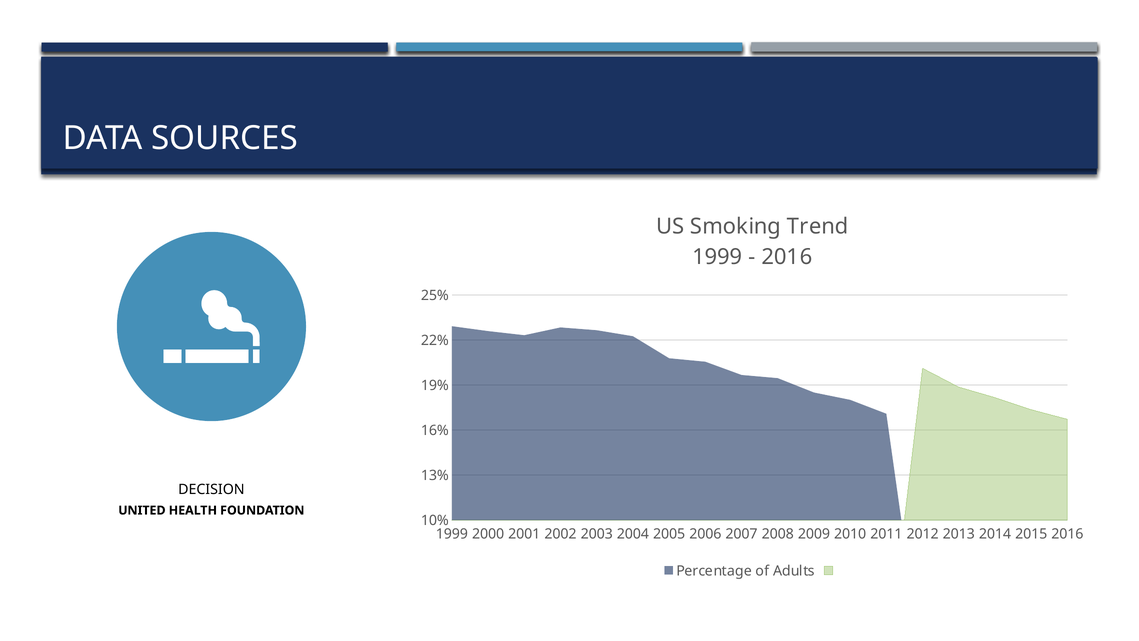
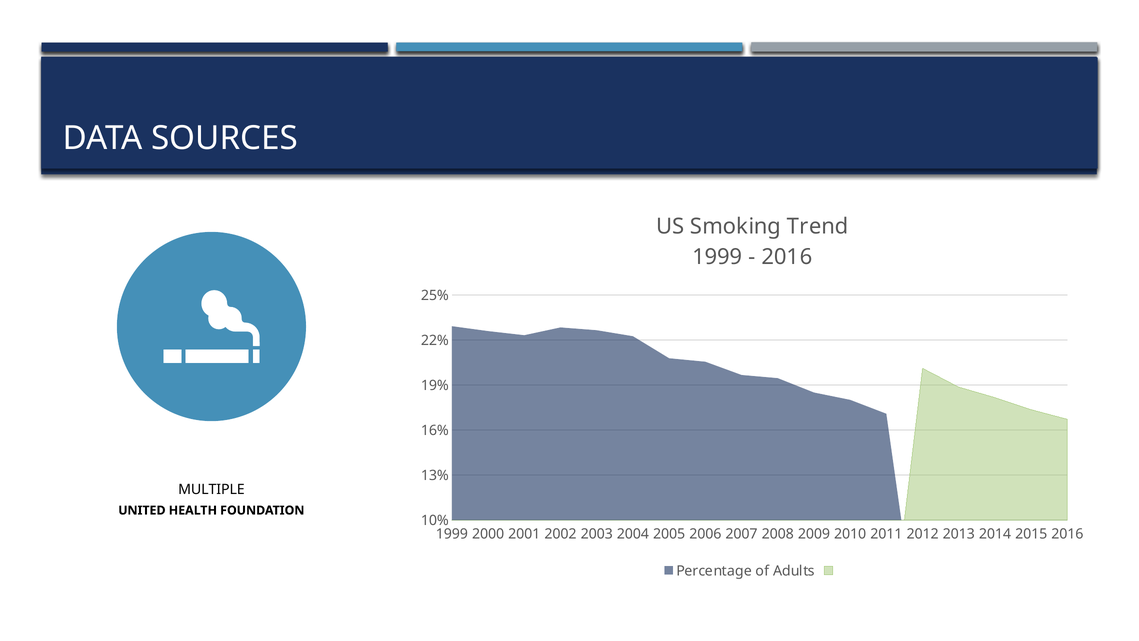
DECISION: DECISION -> MULTIPLE
